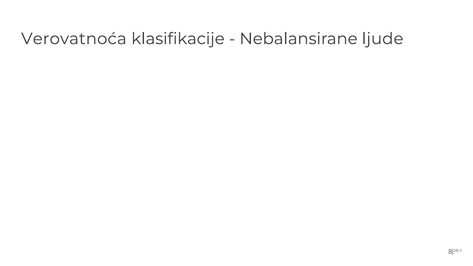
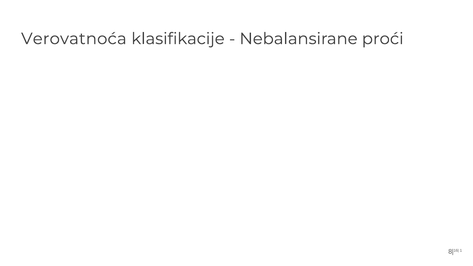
ljude: ljude -> proći
